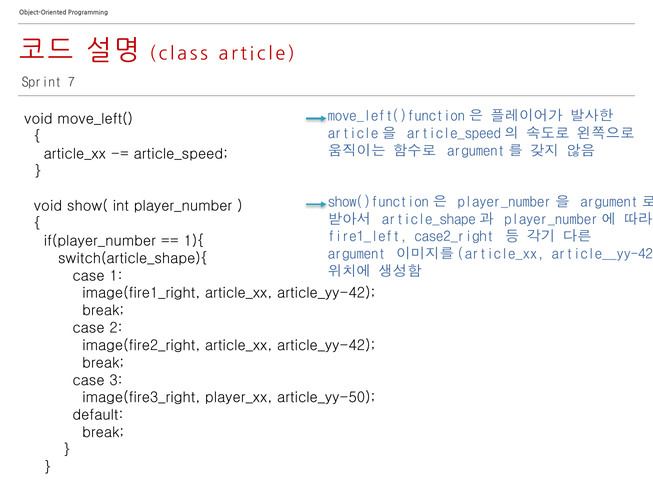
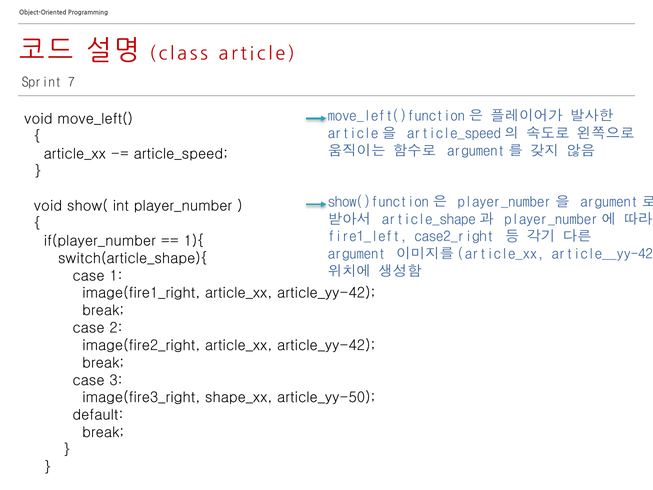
player_xx: player_xx -> shape_xx
